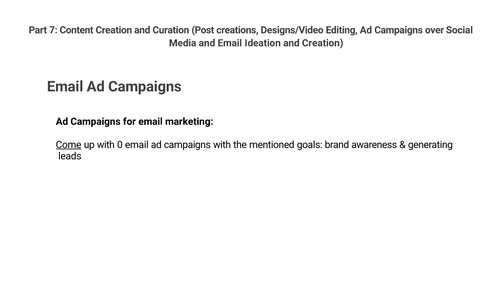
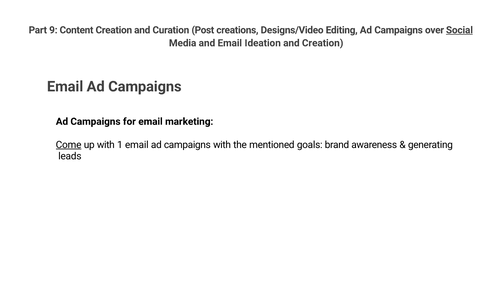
7: 7 -> 9
Social underline: none -> present
0: 0 -> 1
